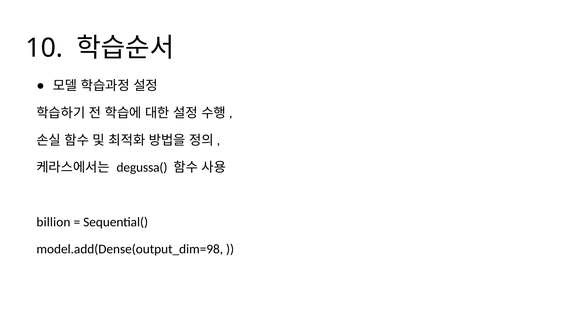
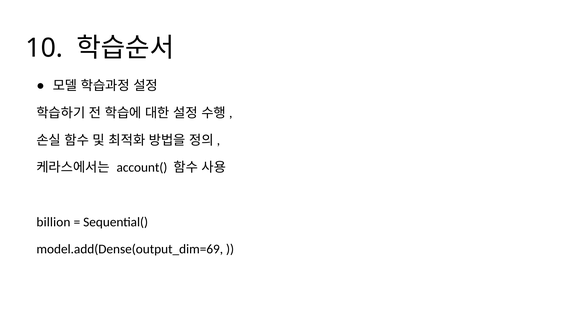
degussa(: degussa( -> account(
model.add(Dense(output_dim=98: model.add(Dense(output_dim=98 -> model.add(Dense(output_dim=69
